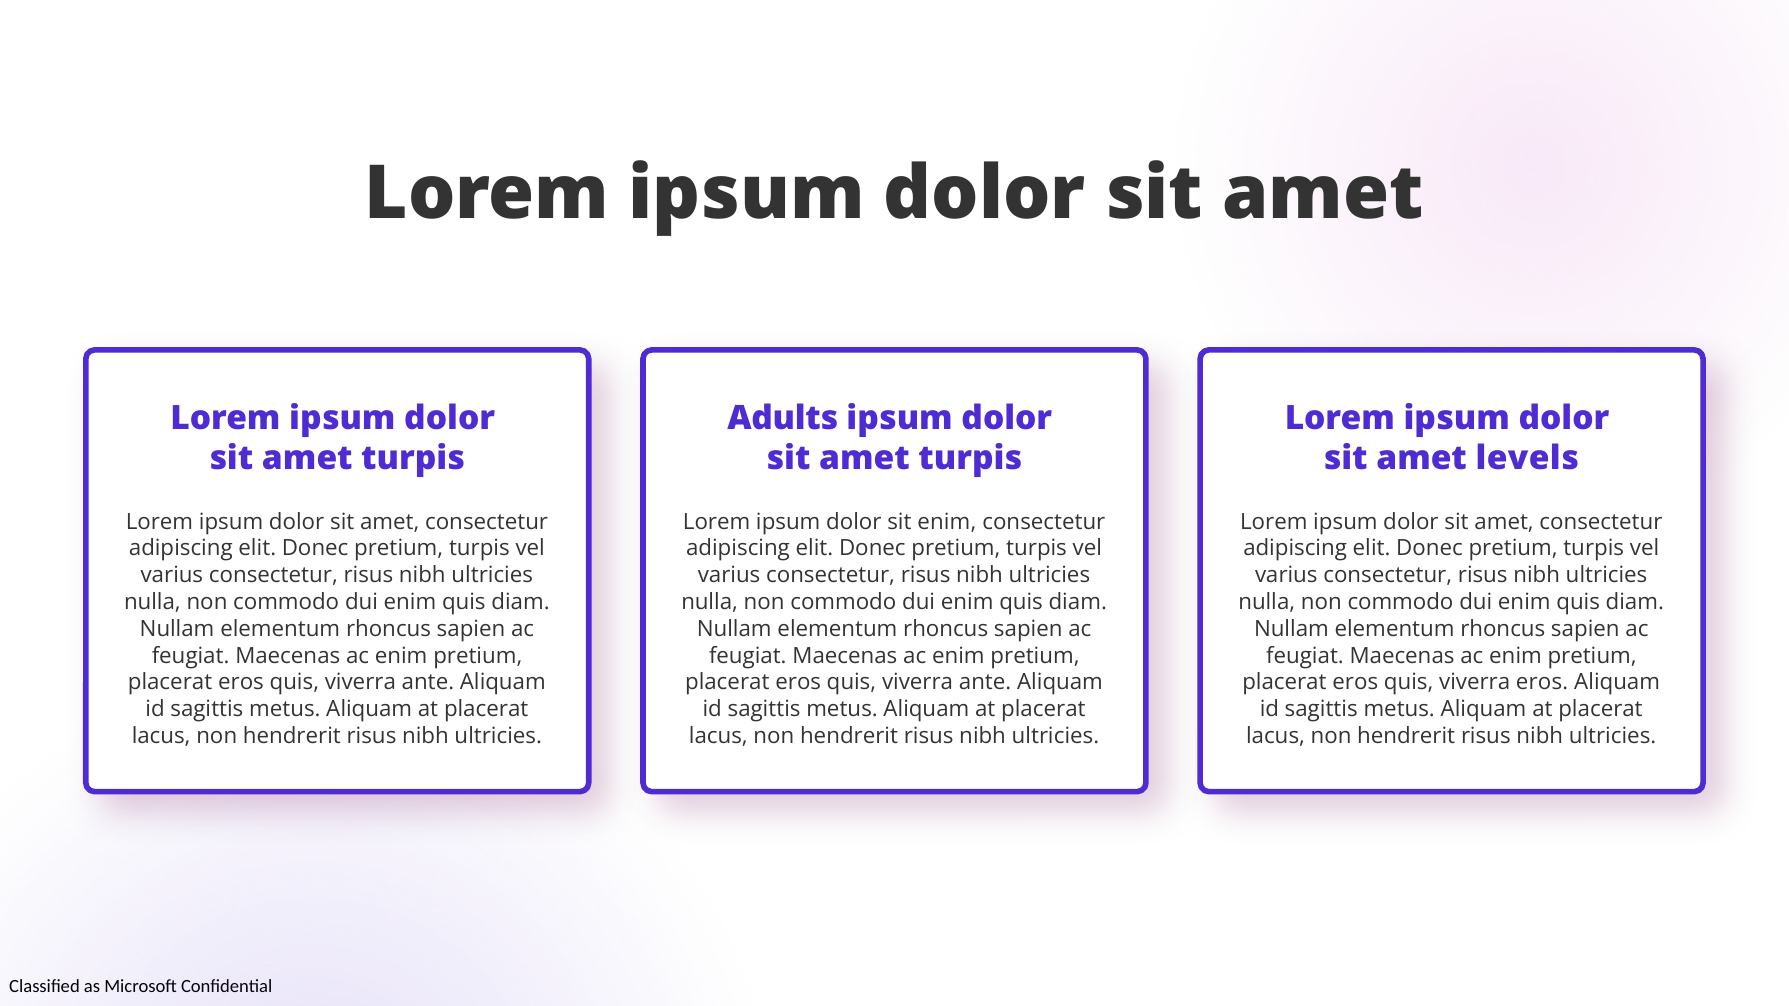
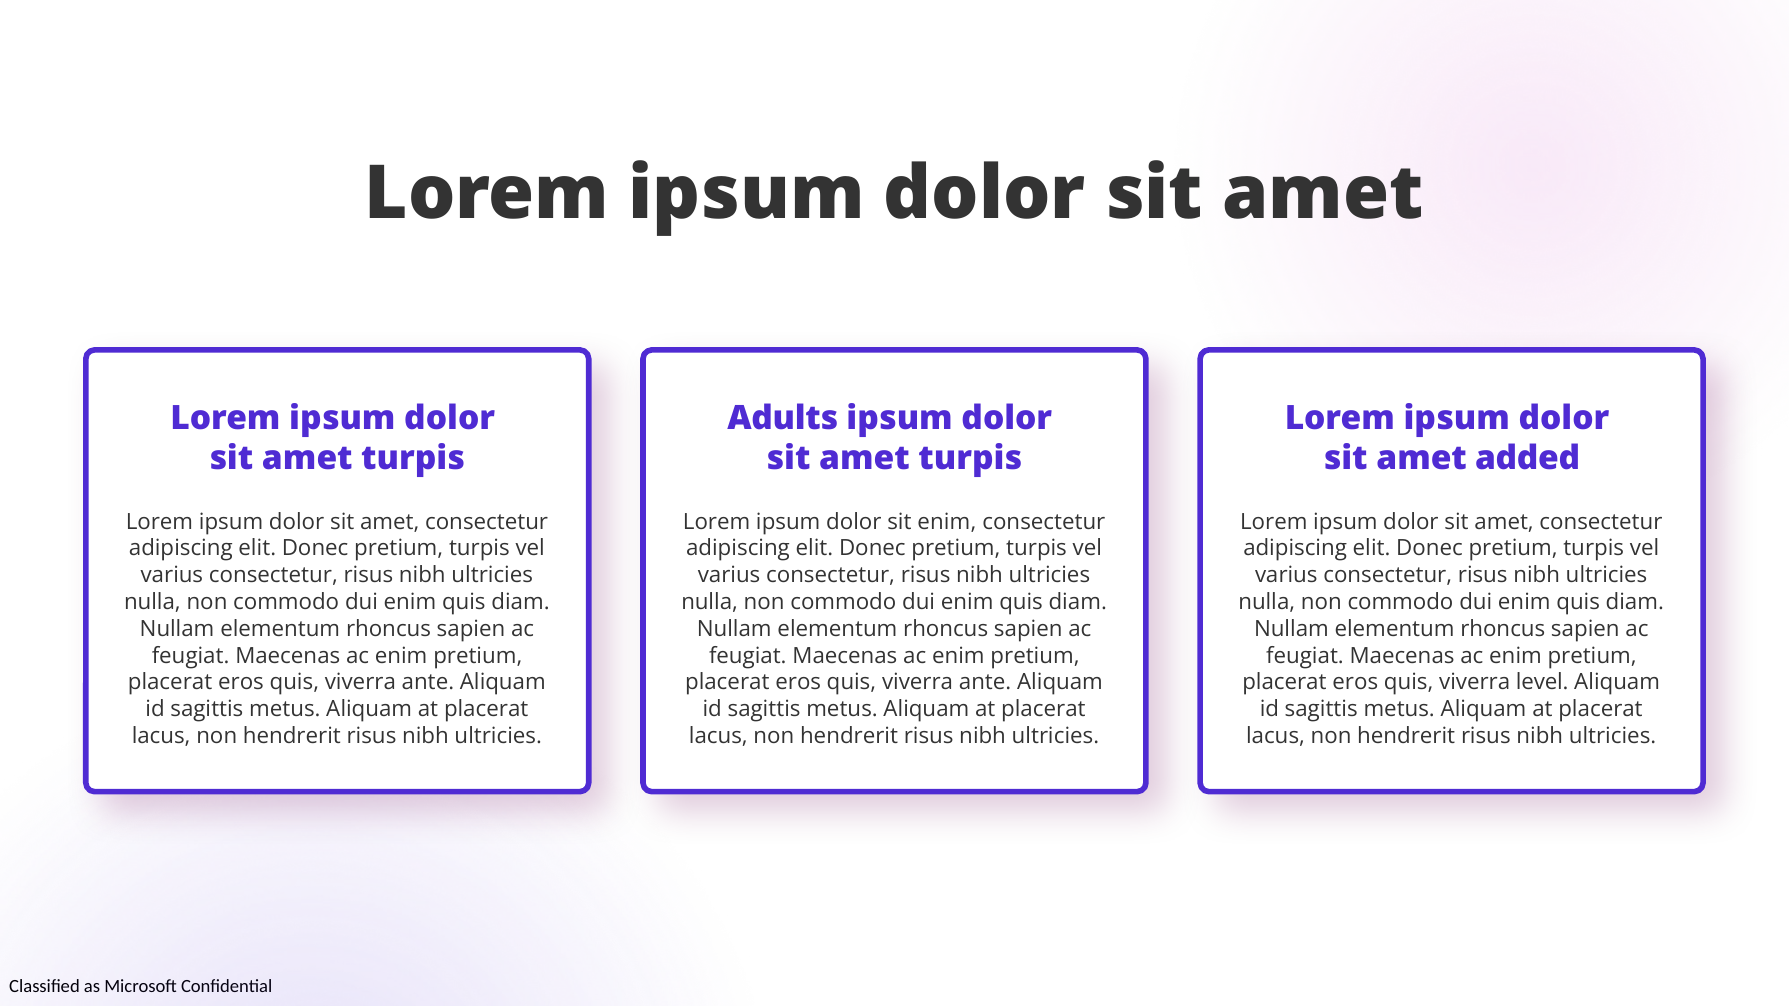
levels: levels -> added
viverra eros: eros -> level
